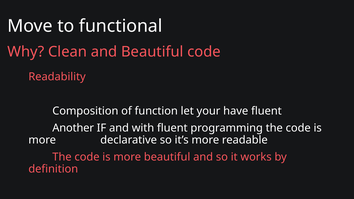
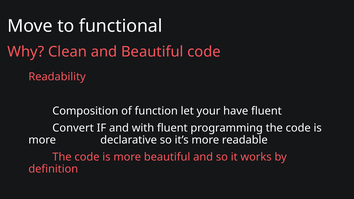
Another: Another -> Convert
